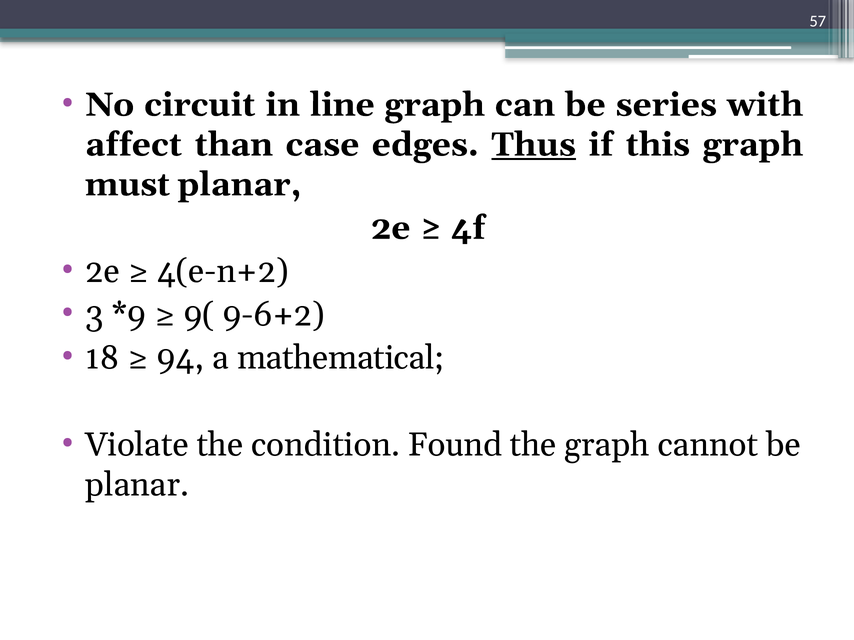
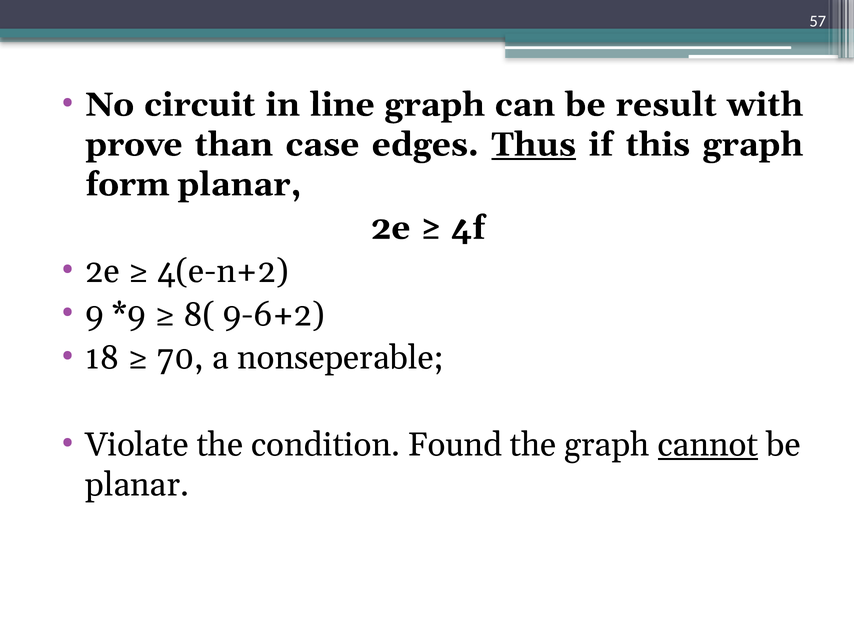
series: series -> result
affect: affect -> prove
must: must -> form
3: 3 -> 9
9(: 9( -> 8(
94: 94 -> 70
mathematical: mathematical -> nonseperable
cannot underline: none -> present
